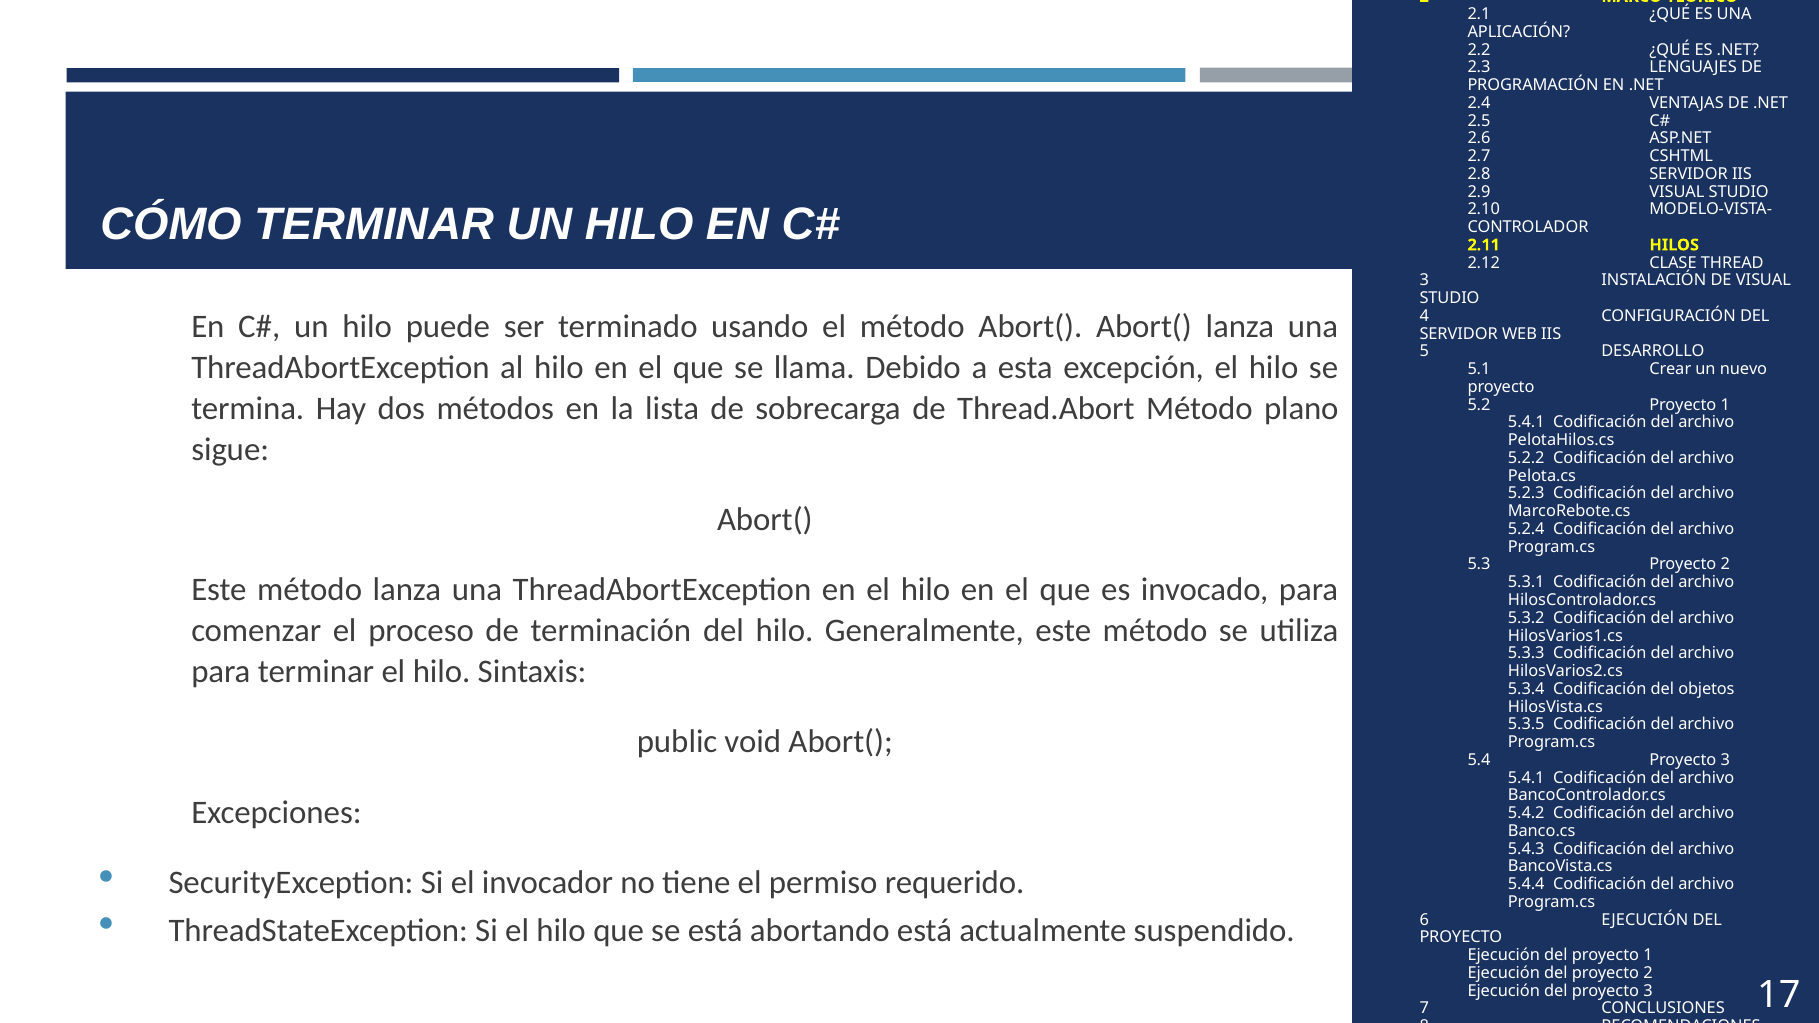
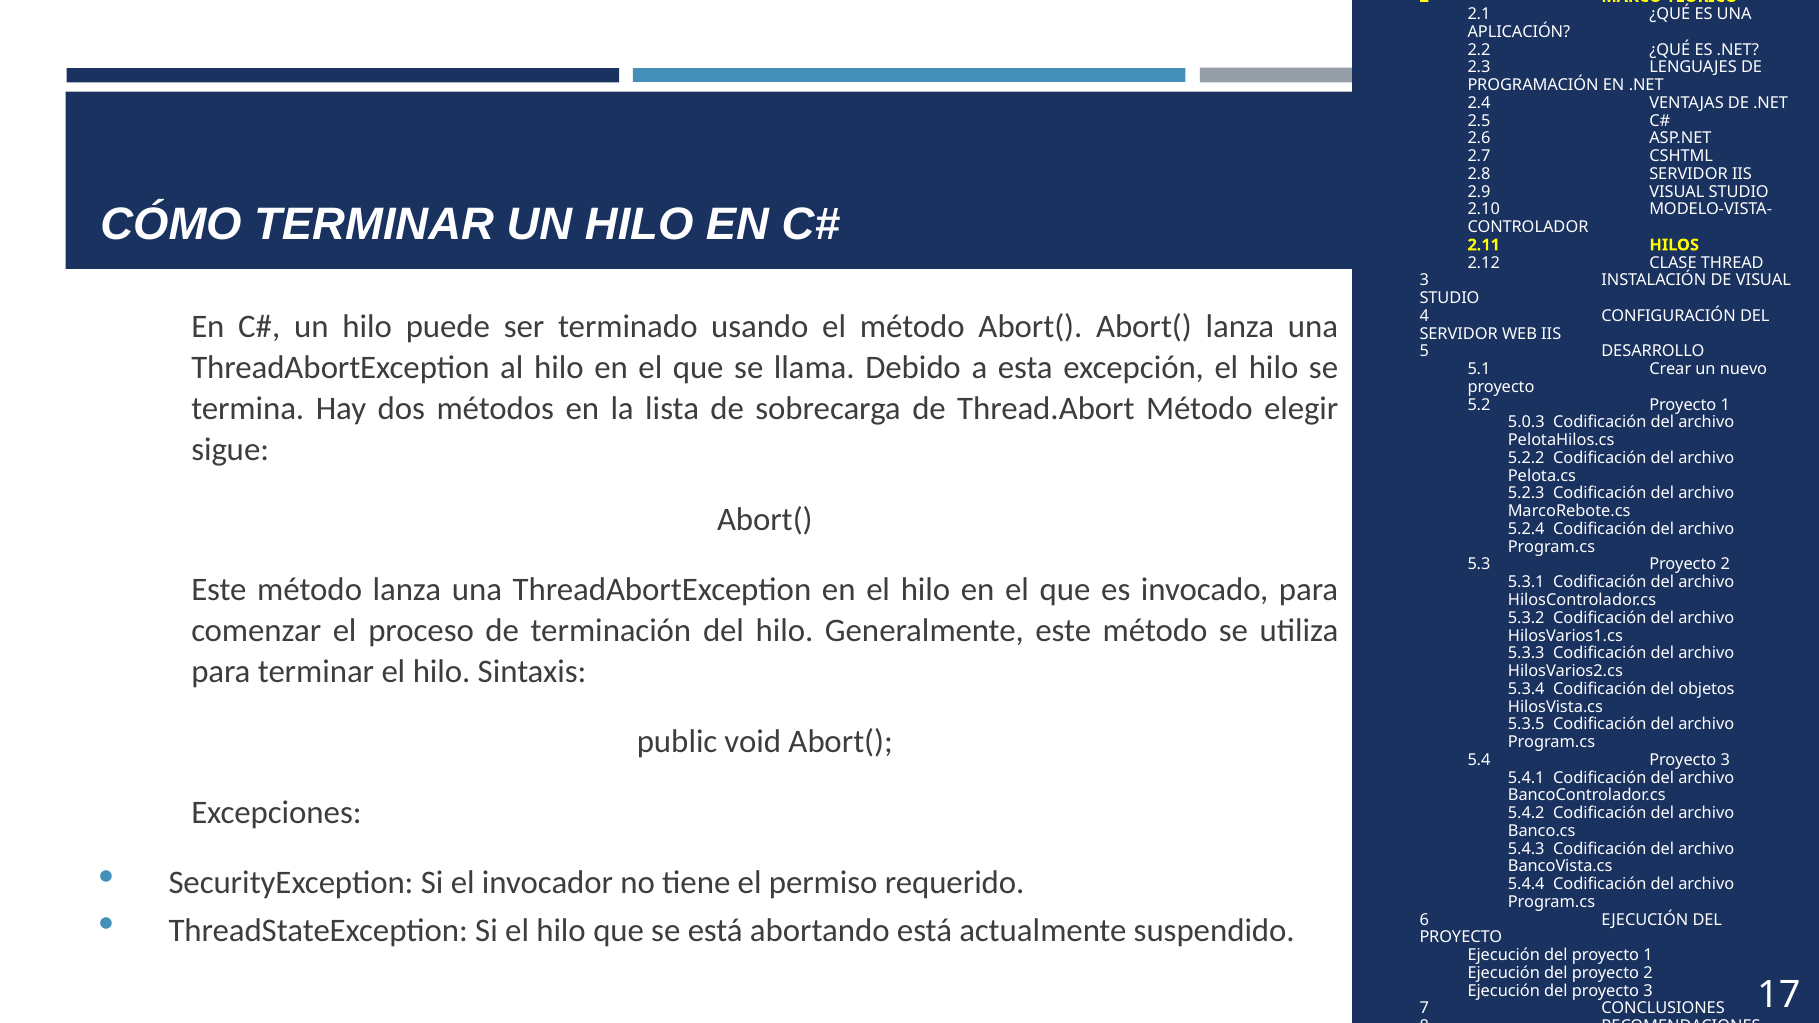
plano: plano -> elegir
5.4.1 at (1526, 423): 5.4.1 -> 5.0.3
